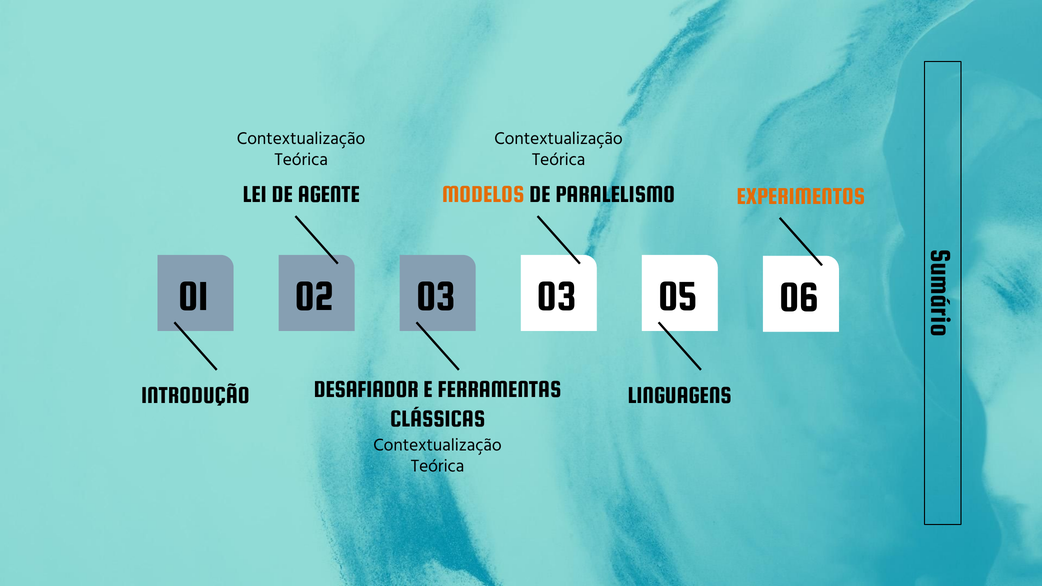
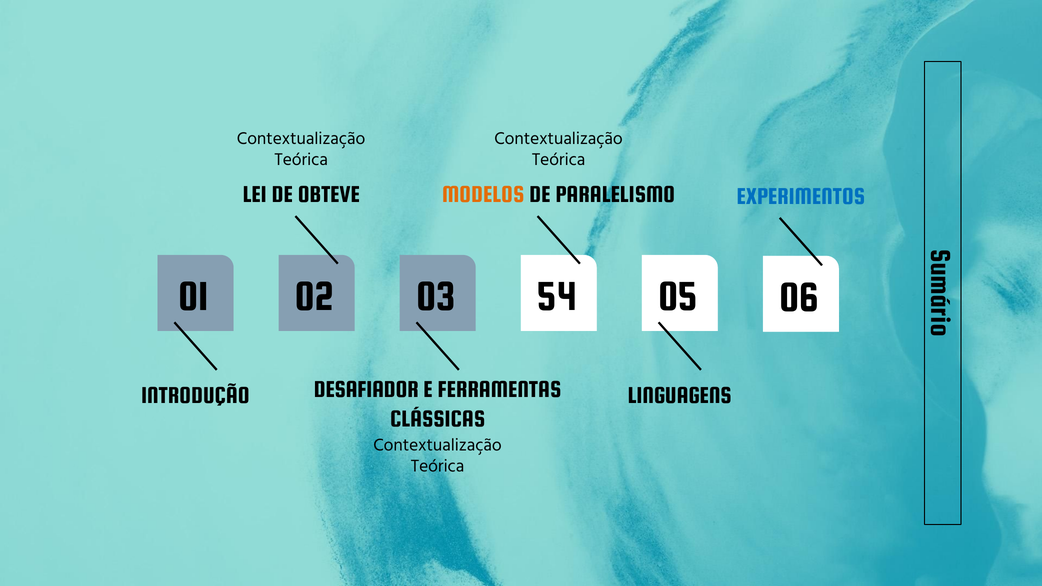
AGENTE: AGENTE -> OBTEVE
EXPERIMENTOS colour: orange -> blue
03 03: 03 -> 54
